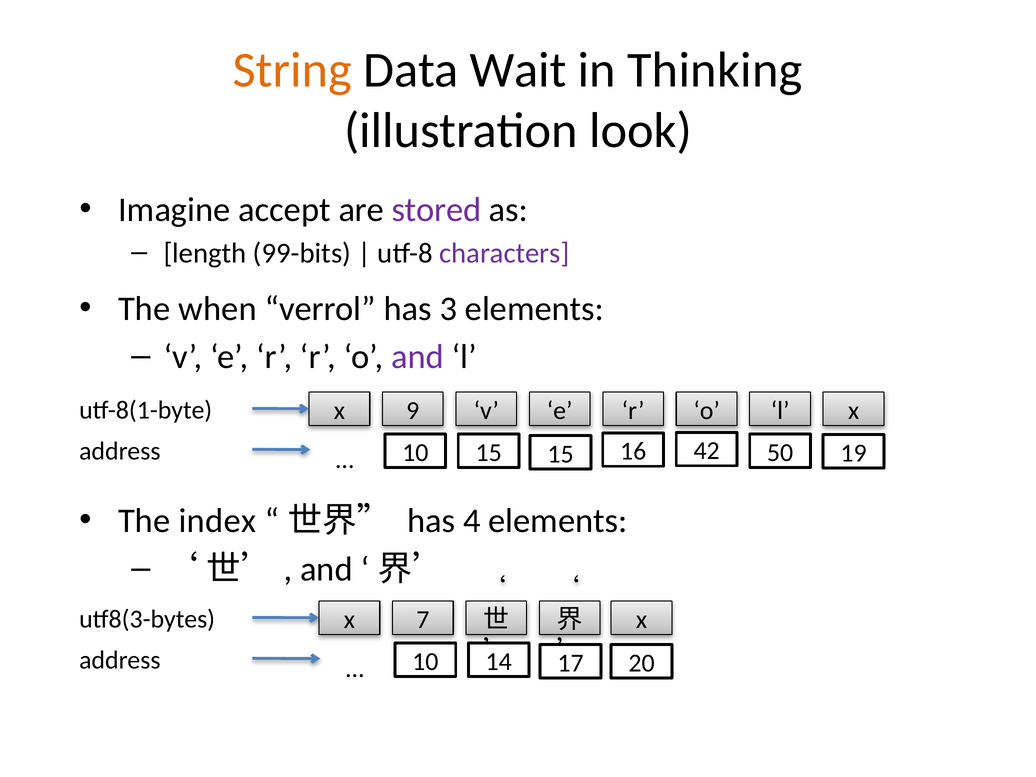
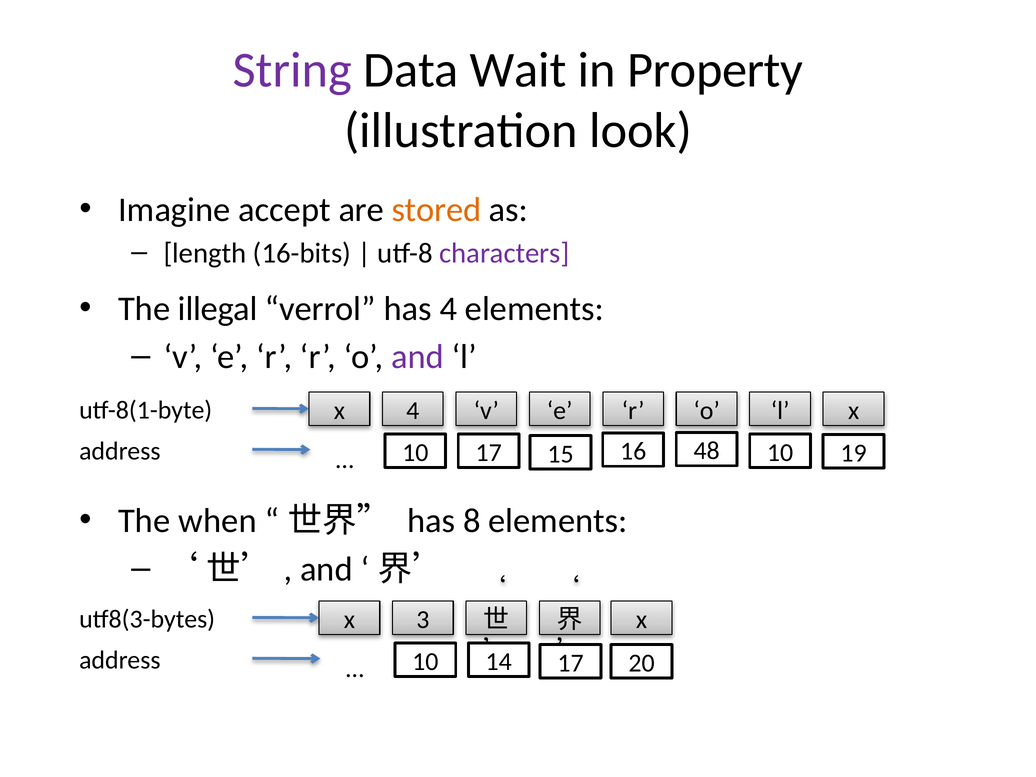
String colour: orange -> purple
Thinking: Thinking -> Property
stored colour: purple -> orange
99-bits: 99-bits -> 16-bits
when: when -> illegal
has 3: 3 -> 4
x 9: 9 -> 4
50 at (780, 452): 50 -> 10
10 15: 15 -> 17
42: 42 -> 48
index: index -> when
4: 4 -> 8
7: 7 -> 3
